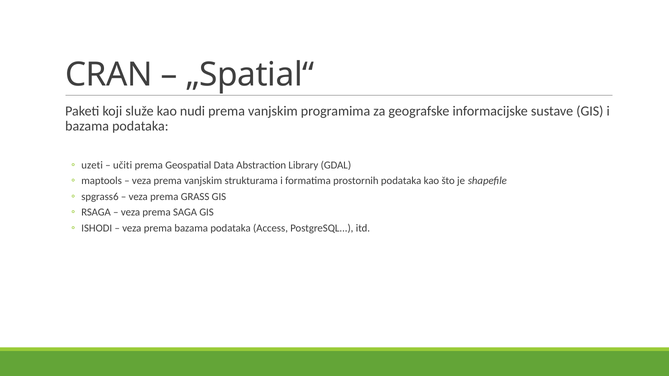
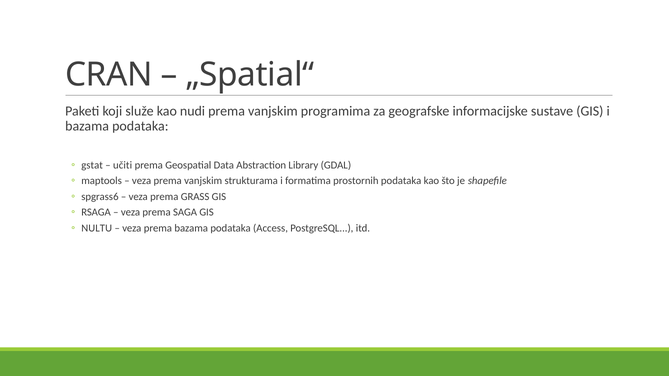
uzeti: uzeti -> gstat
ISHODI: ISHODI -> NULTU
